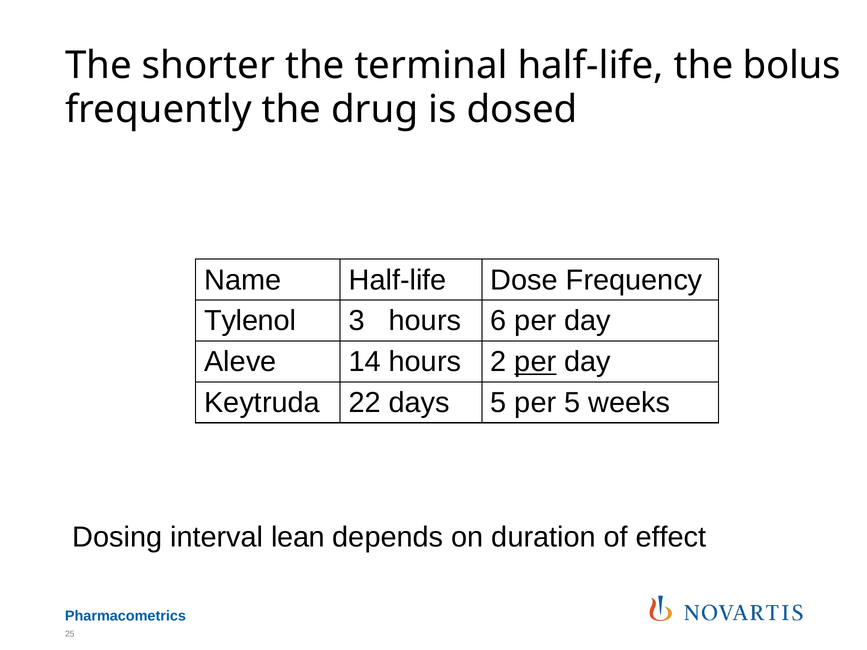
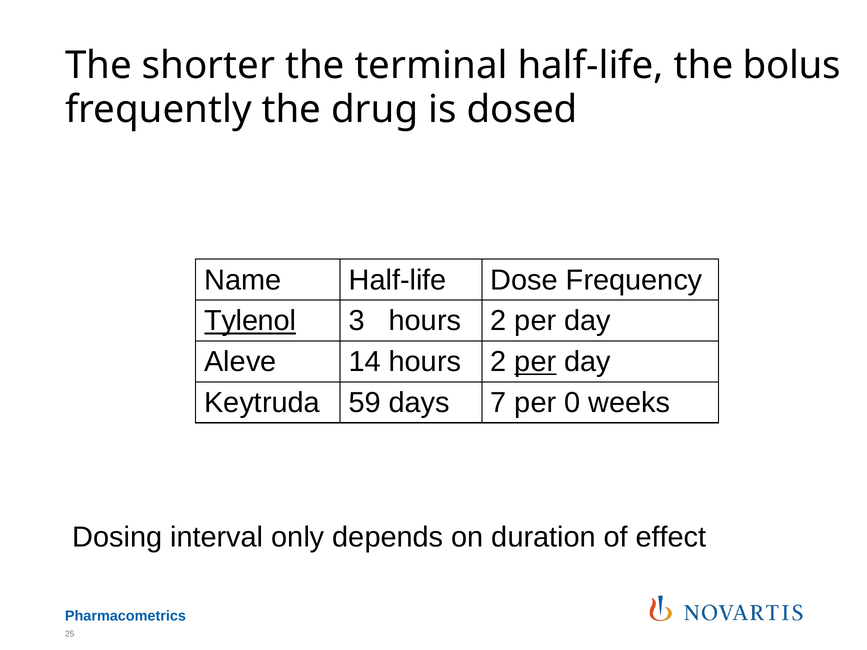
Tylenol underline: none -> present
3 hours 6: 6 -> 2
22: 22 -> 59
days 5: 5 -> 7
per 5: 5 -> 0
lean: lean -> only
